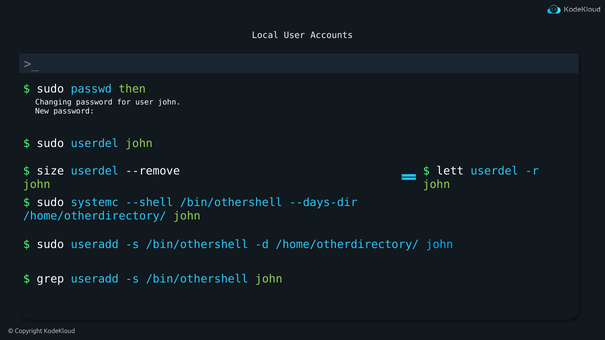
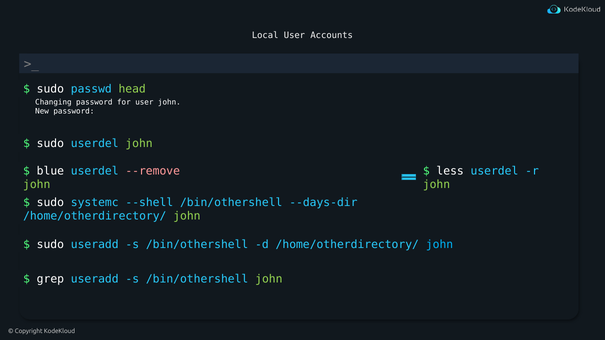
then: then -> head
lett: lett -> less
size: size -> blue
--remove colour: white -> pink
